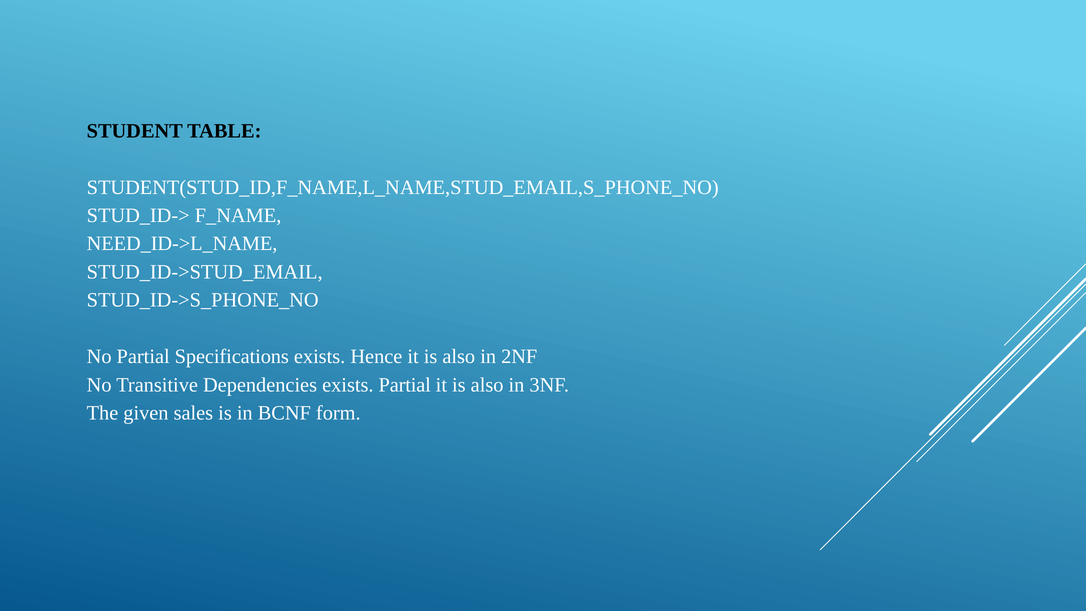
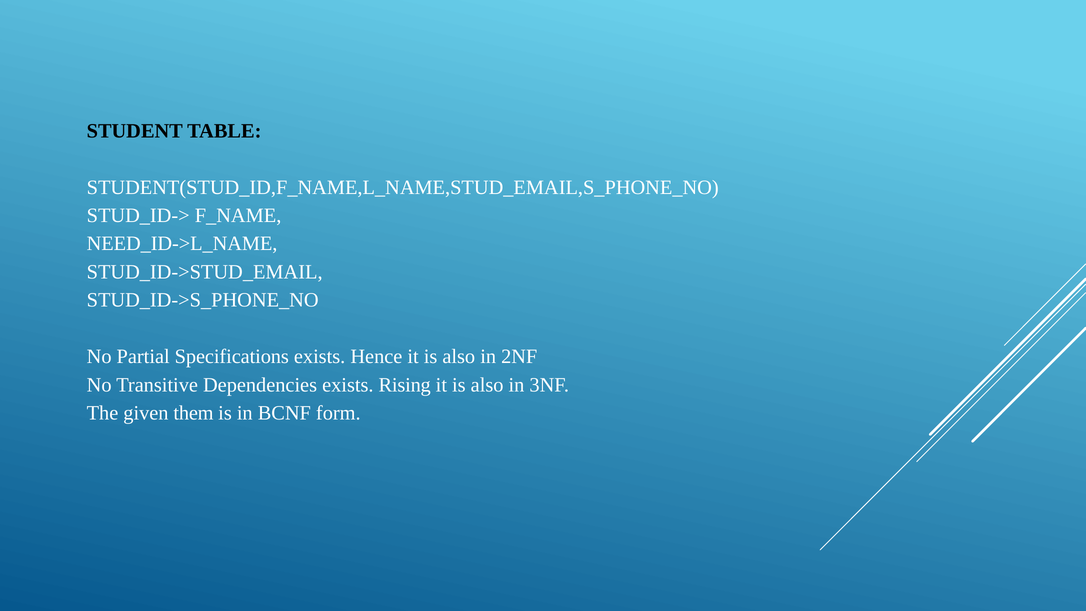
exists Partial: Partial -> Rising
sales: sales -> them
